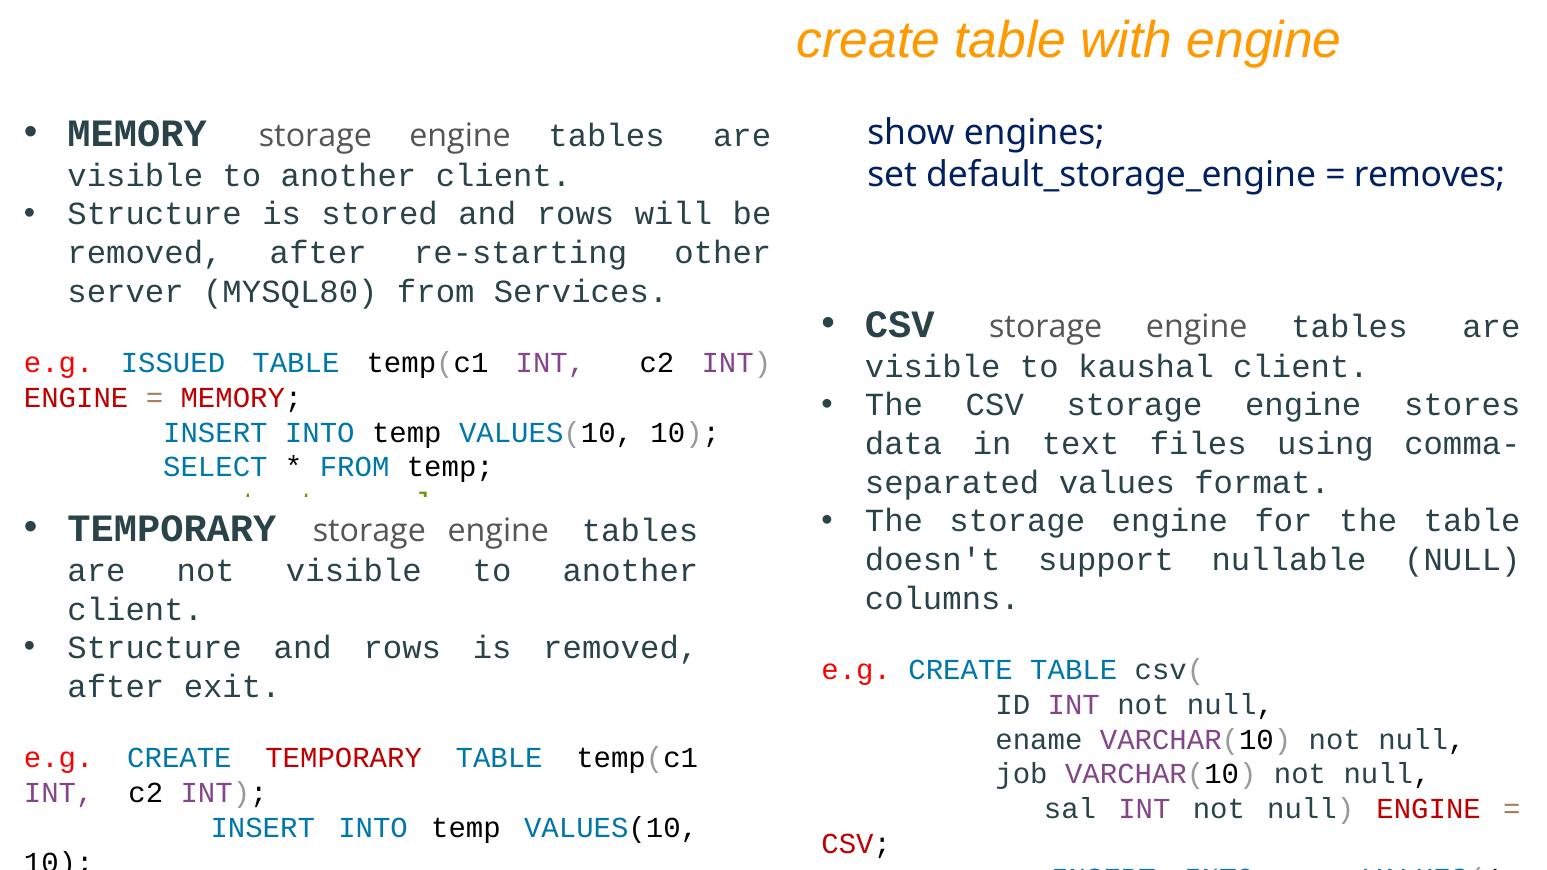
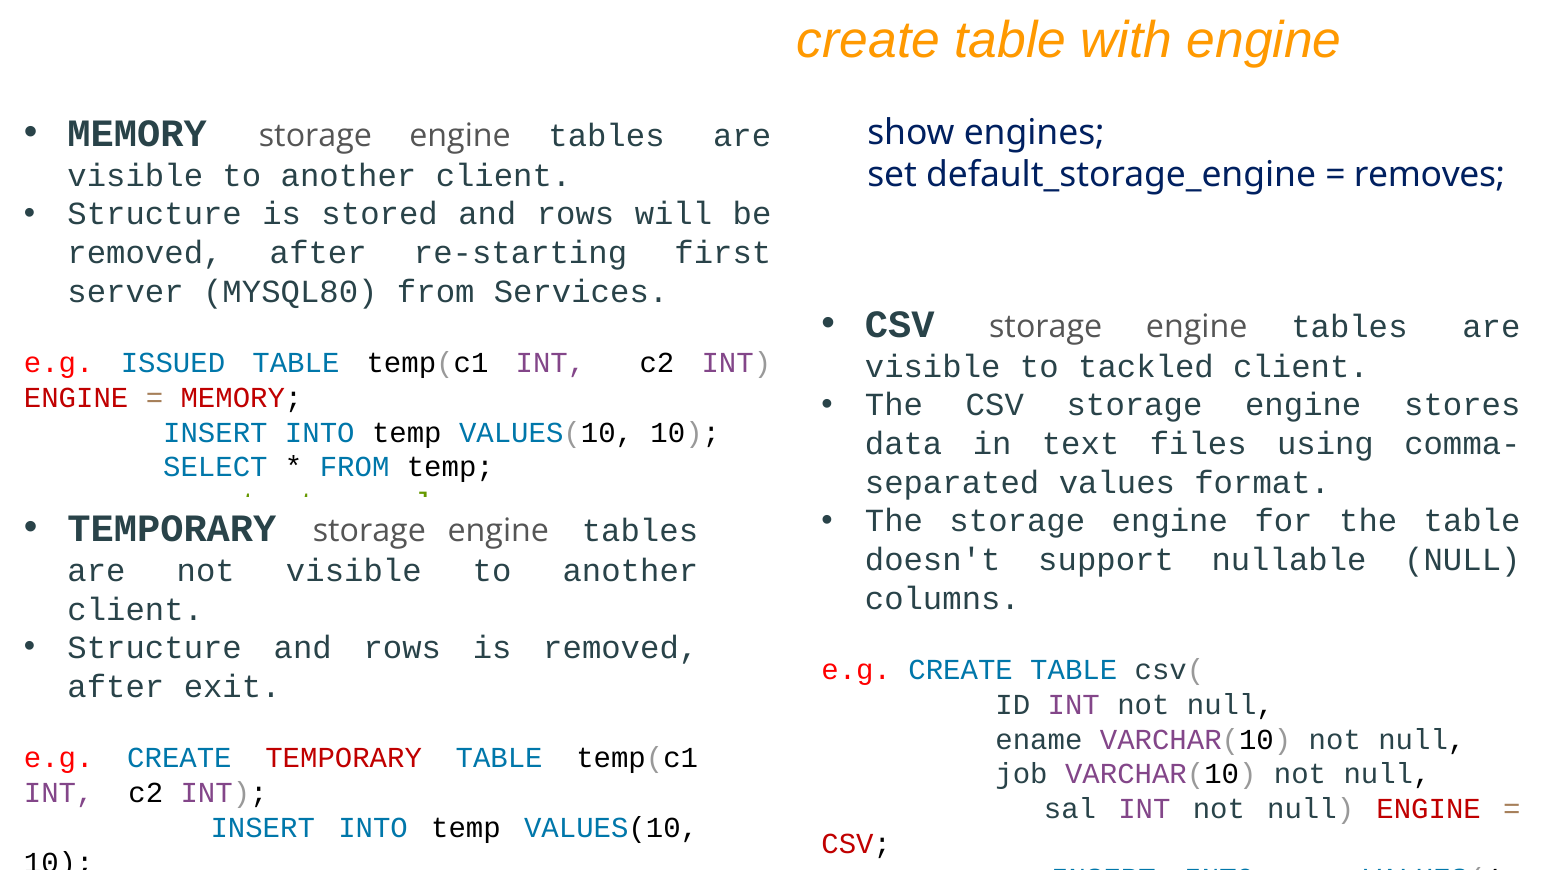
other: other -> first
kaushal: kaushal -> tackled
